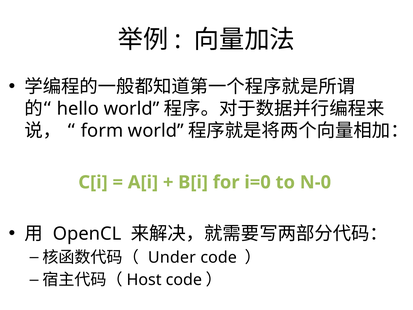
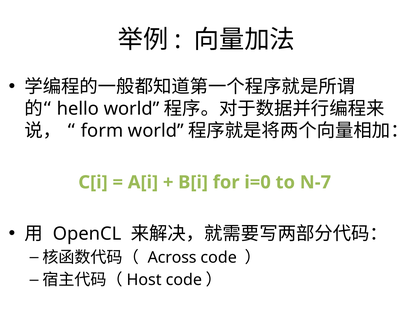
N-0: N-0 -> N-7
Under: Under -> Across
